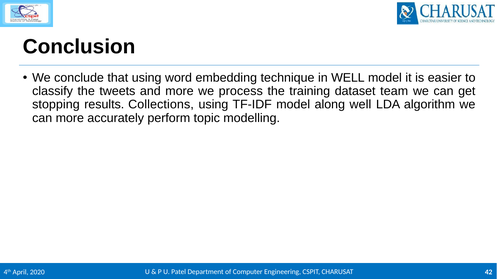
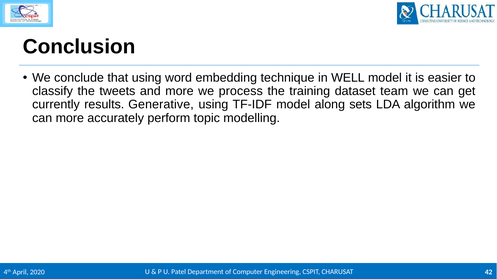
stopping: stopping -> currently
Collections: Collections -> Generative
along well: well -> sets
